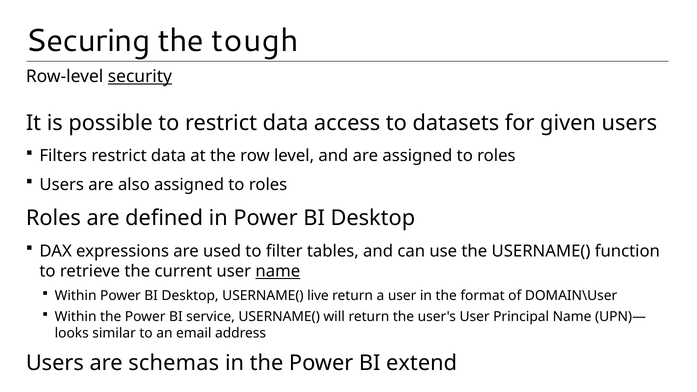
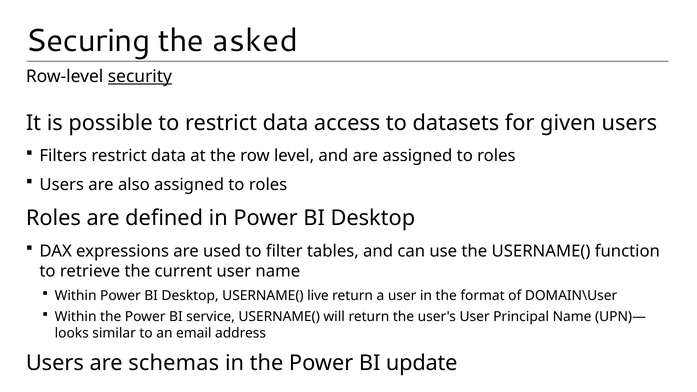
tough: tough -> asked
name at (278, 271) underline: present -> none
extend: extend -> update
